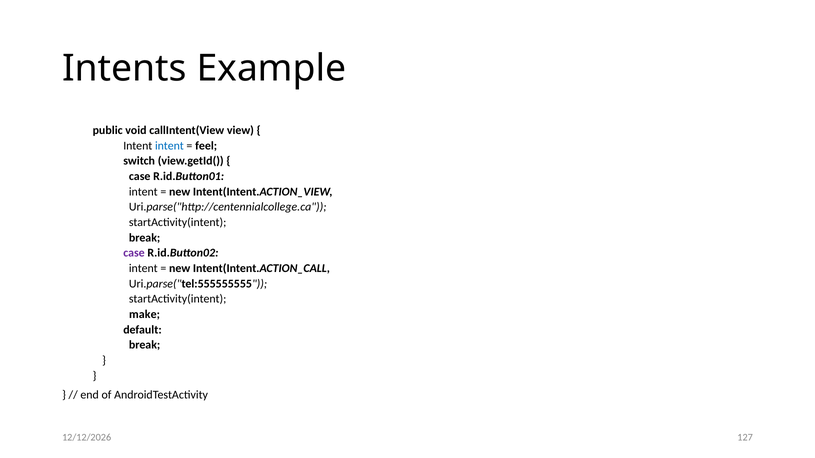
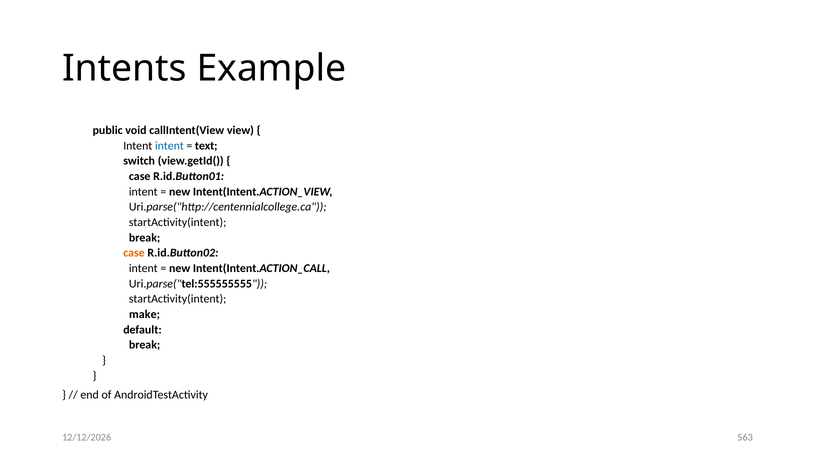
feel: feel -> text
case at (134, 253) colour: purple -> orange
127: 127 -> 563
